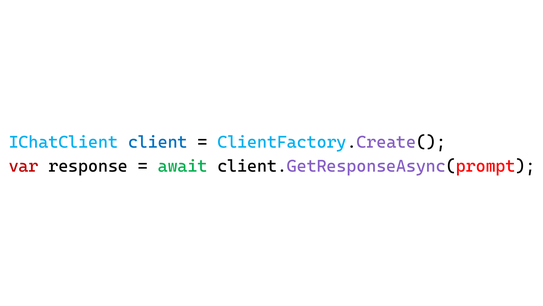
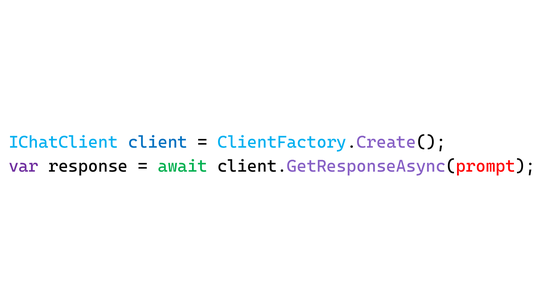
var colour: red -> purple
